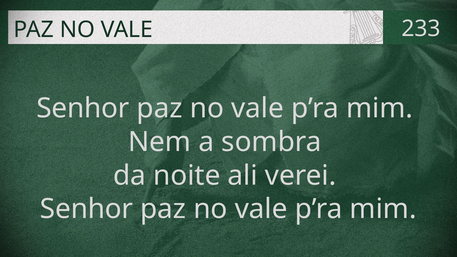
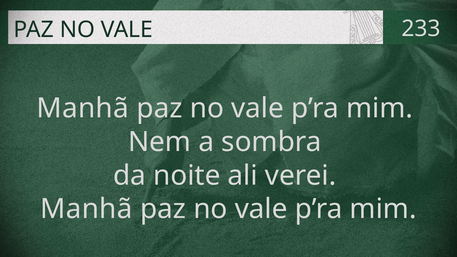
Senhor at (83, 108): Senhor -> Manhã
Senhor at (87, 209): Senhor -> Manhã
